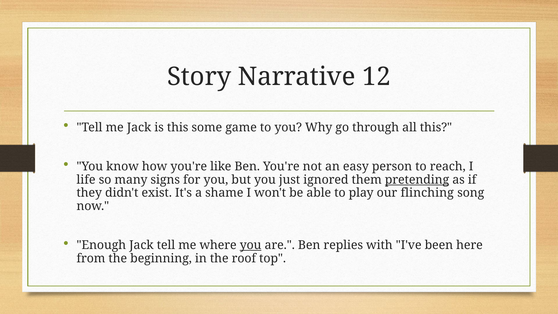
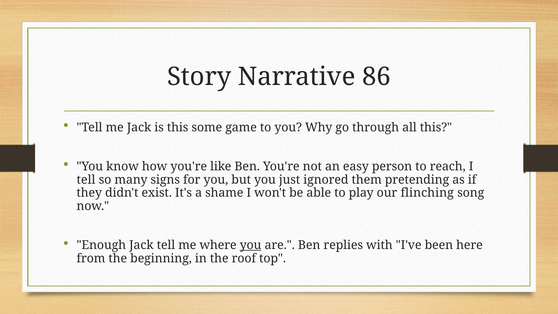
12: 12 -> 86
life at (86, 180): life -> tell
pretending underline: present -> none
